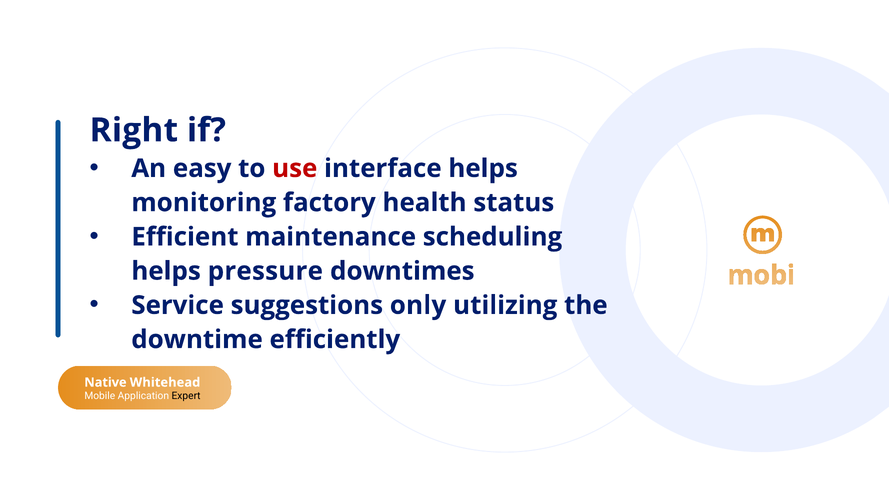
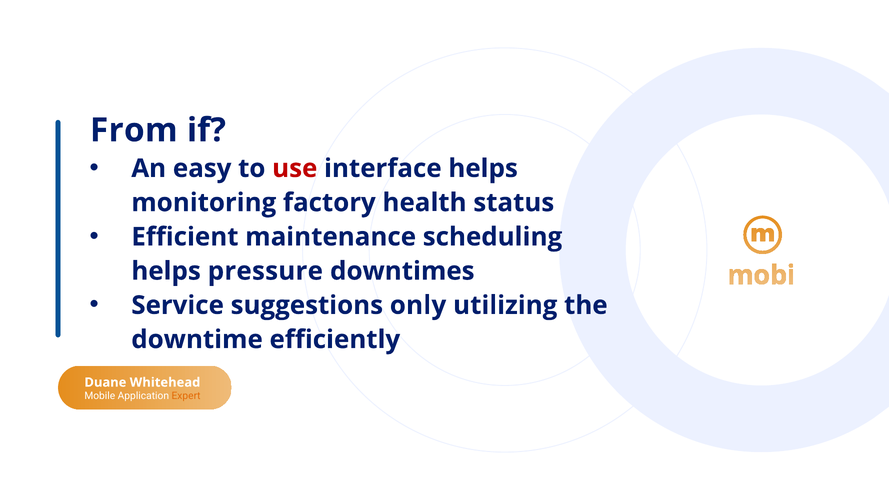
Right: Right -> From
Native: Native -> Duane
Expert colour: black -> orange
